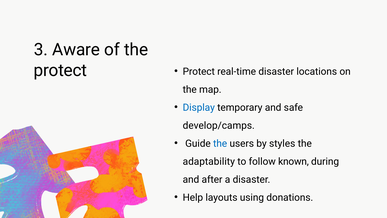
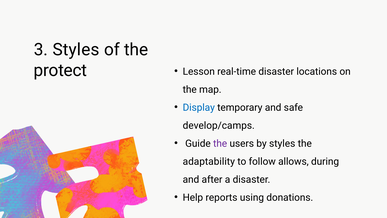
3 Aware: Aware -> Styles
Protect at (199, 71): Protect -> Lesson
the at (220, 143) colour: blue -> purple
known: known -> allows
layouts: layouts -> reports
